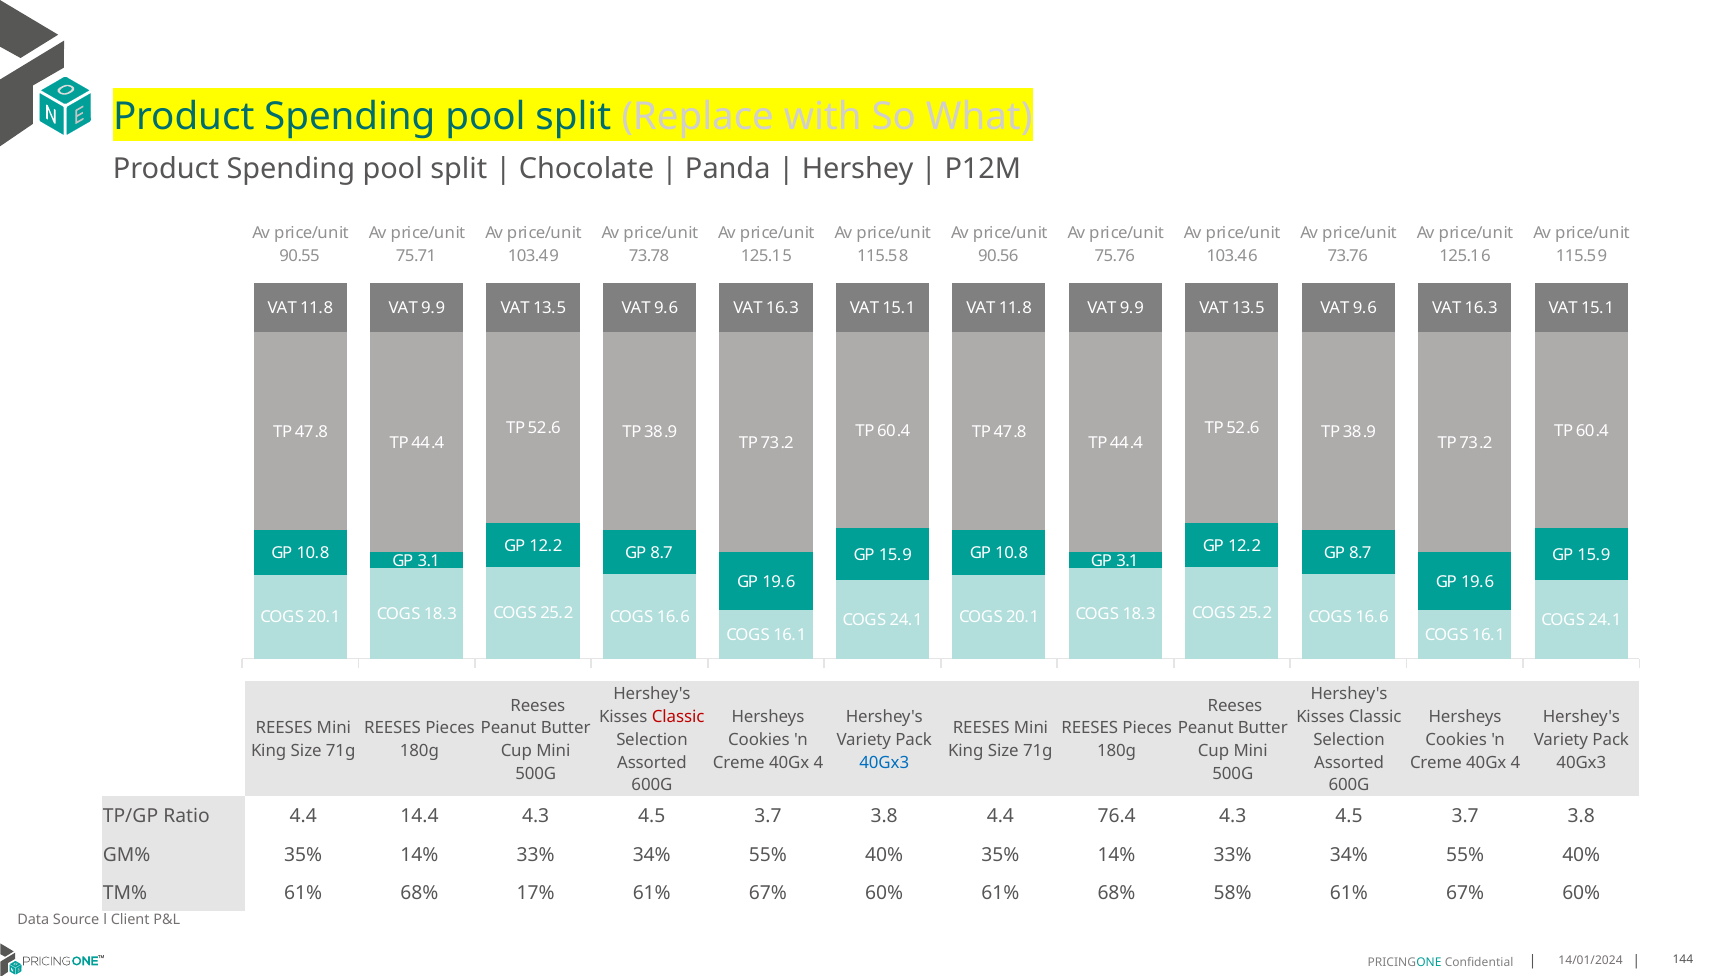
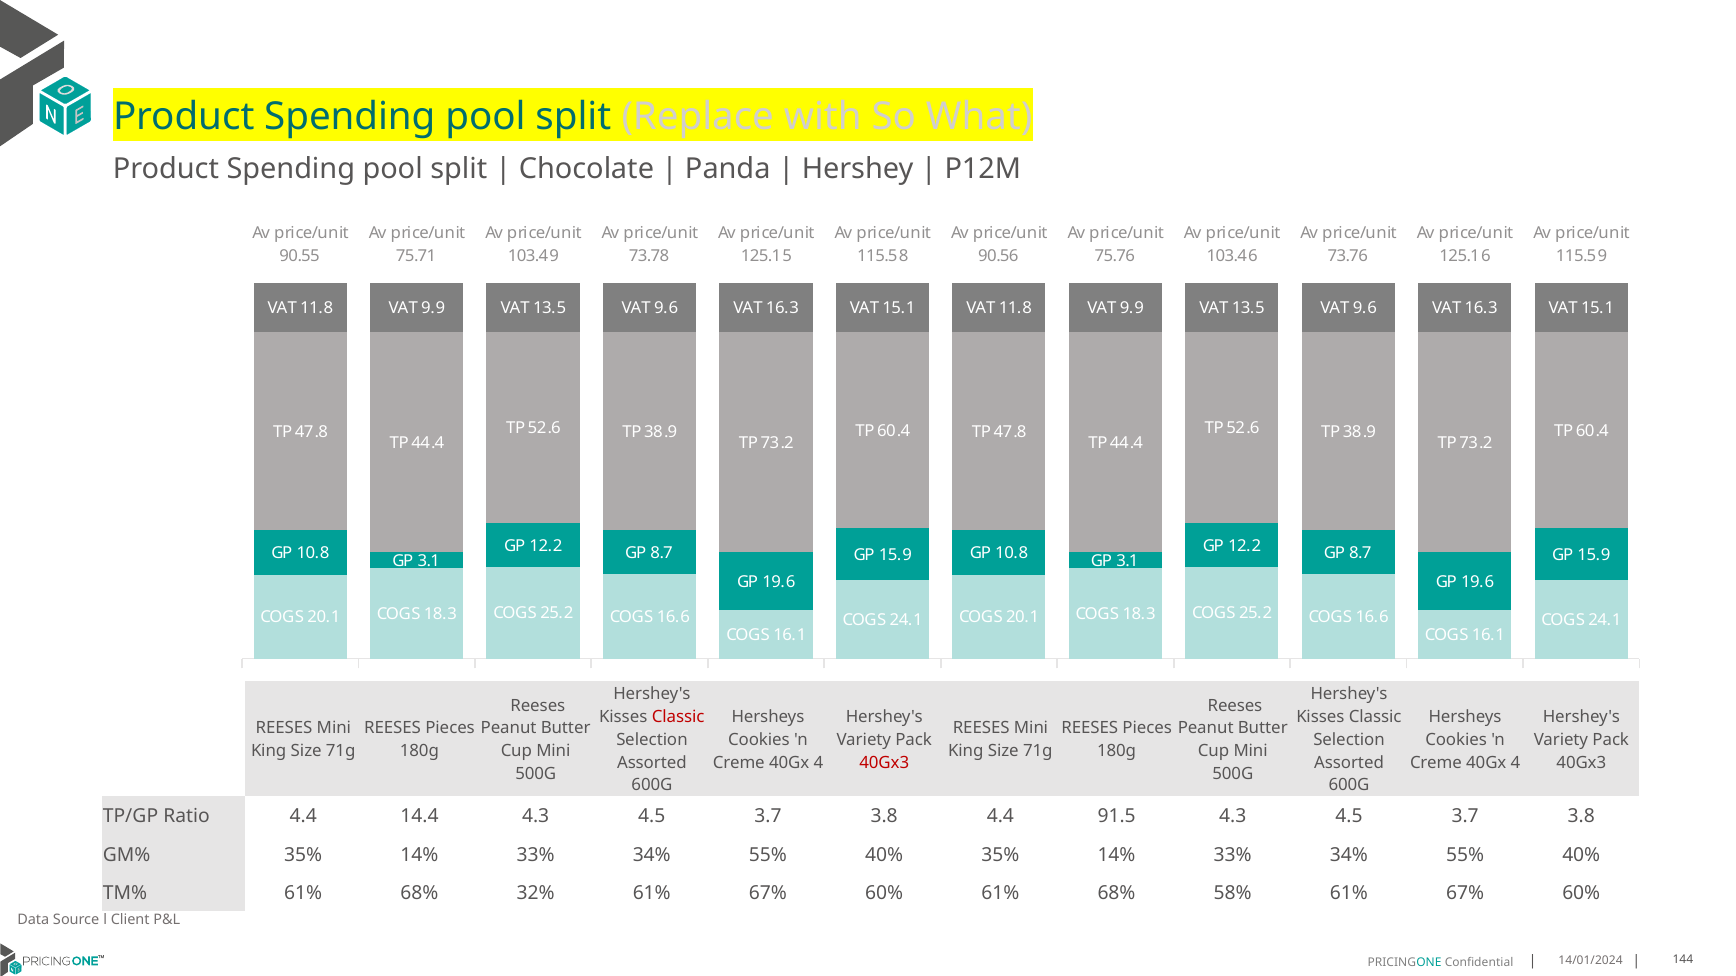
40Gx3 at (884, 763) colour: blue -> red
76.4: 76.4 -> 91.5
17%: 17% -> 32%
